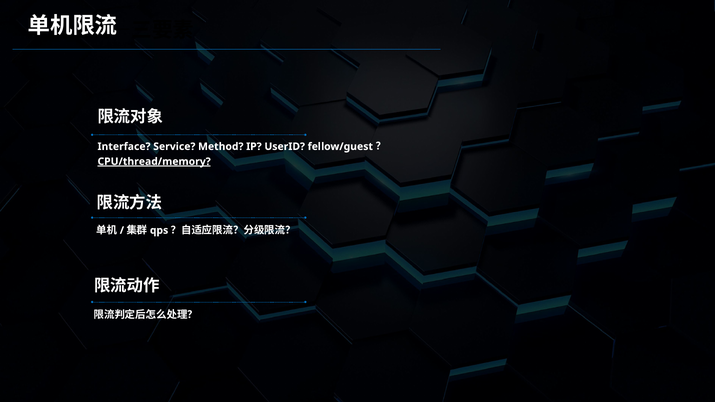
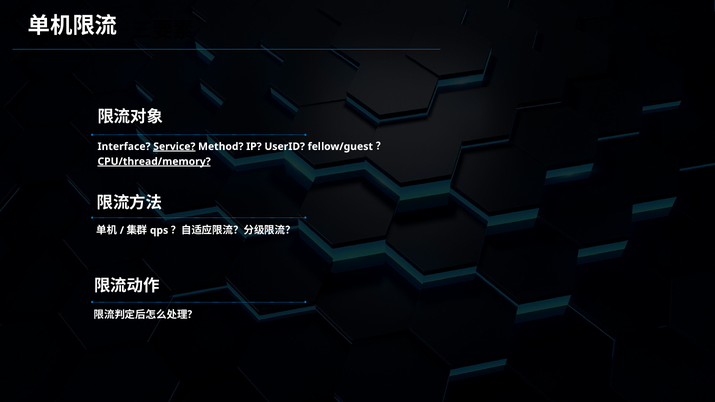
Service underline: none -> present
